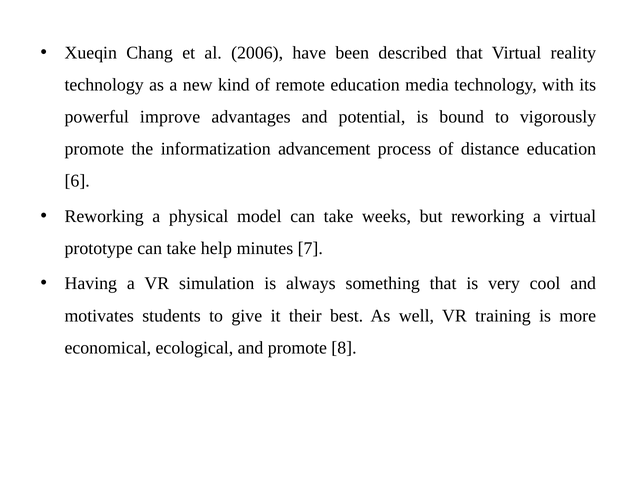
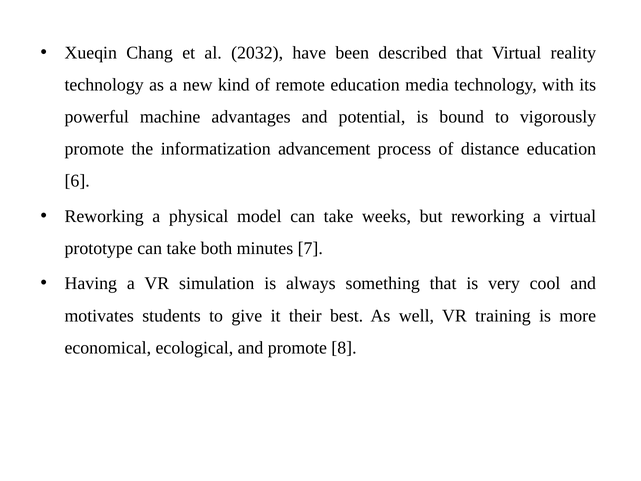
2006: 2006 -> 2032
improve: improve -> machine
help: help -> both
